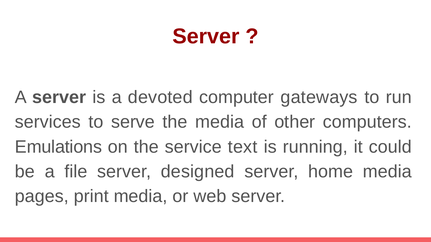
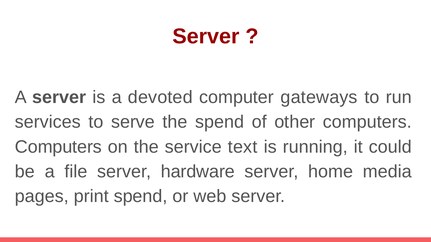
the media: media -> spend
Emulations at (58, 147): Emulations -> Computers
designed: designed -> hardware
print media: media -> spend
